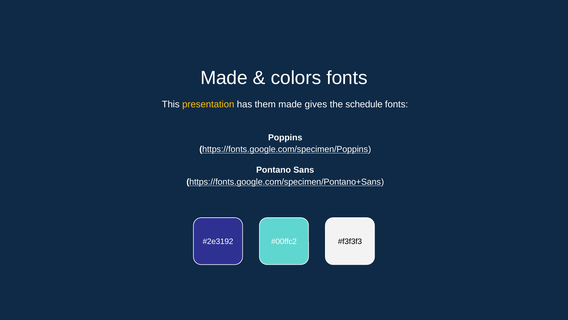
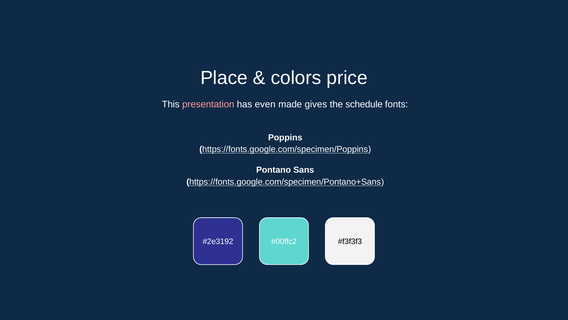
Made at (224, 78): Made -> Place
colors fonts: fonts -> price
presentation colour: yellow -> pink
them: them -> even
